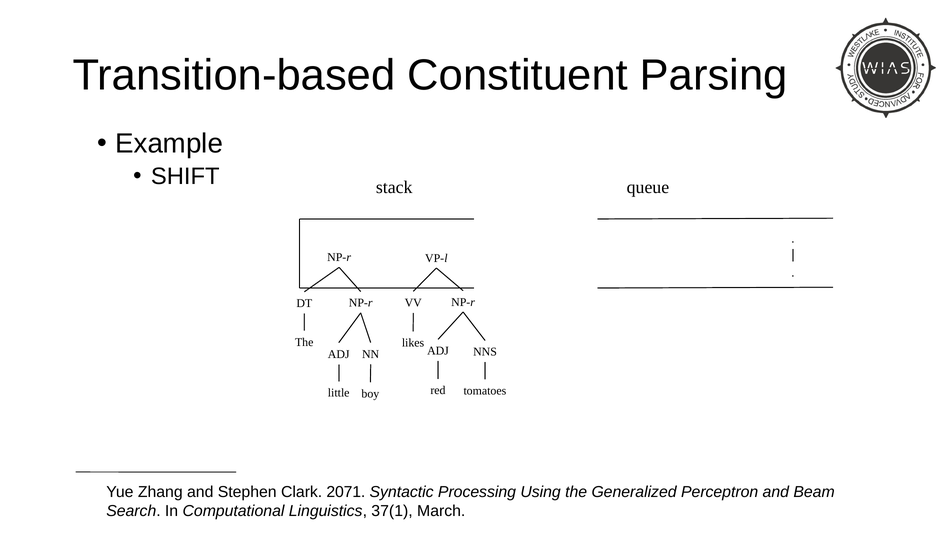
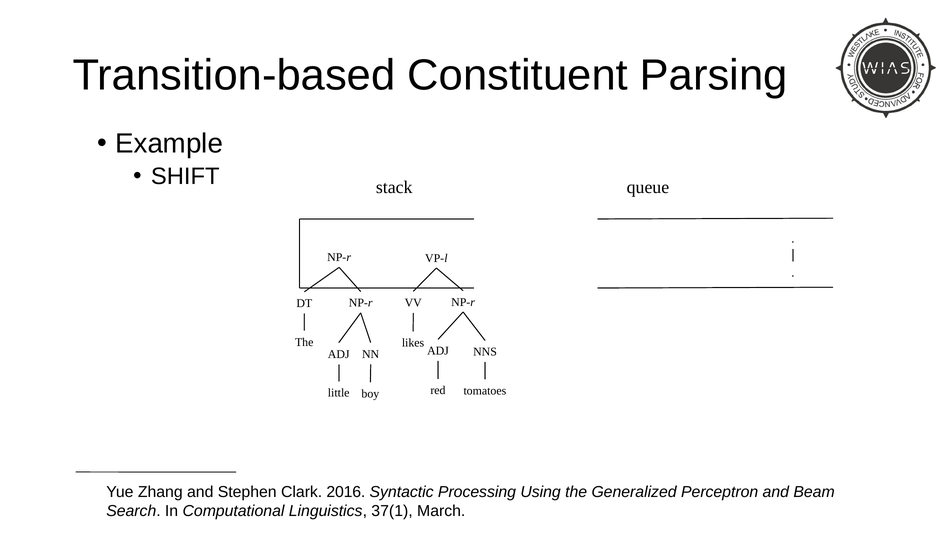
2071: 2071 -> 2016
